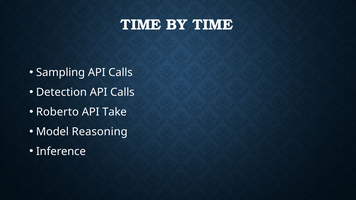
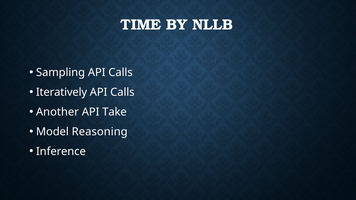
BY TIME: TIME -> NLLB
Detection: Detection -> Iteratively
Roberto: Roberto -> Another
